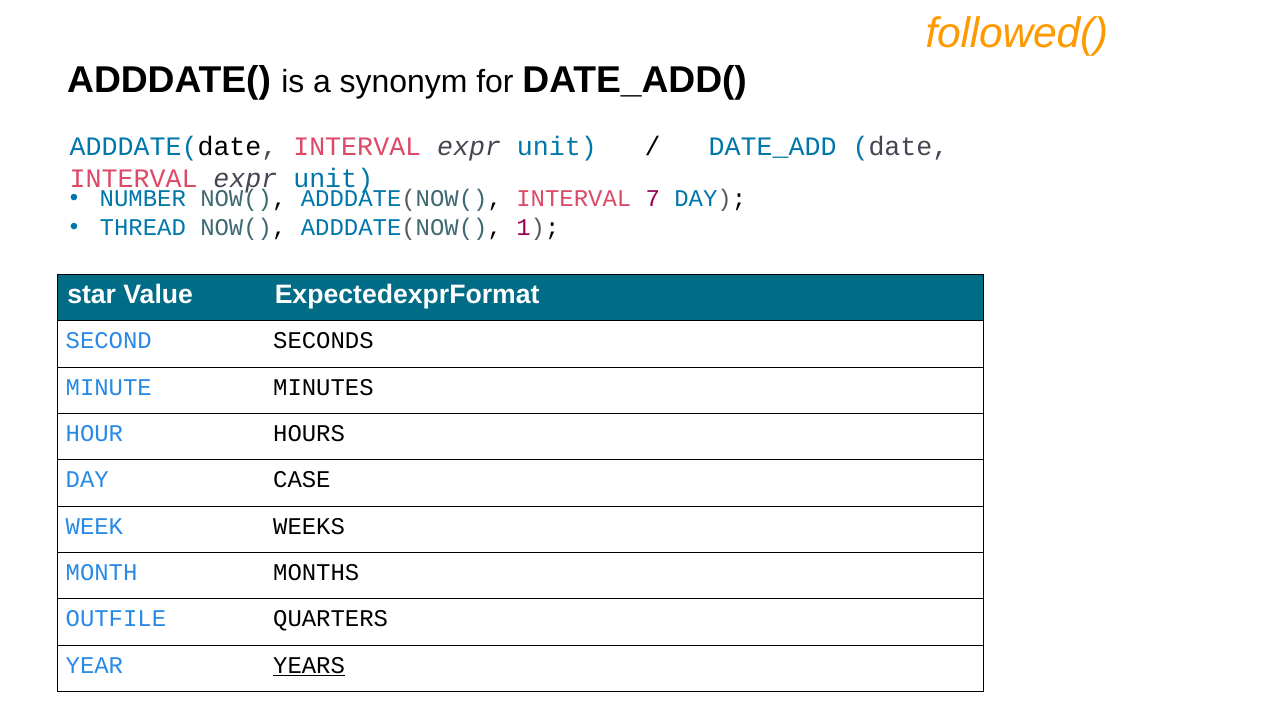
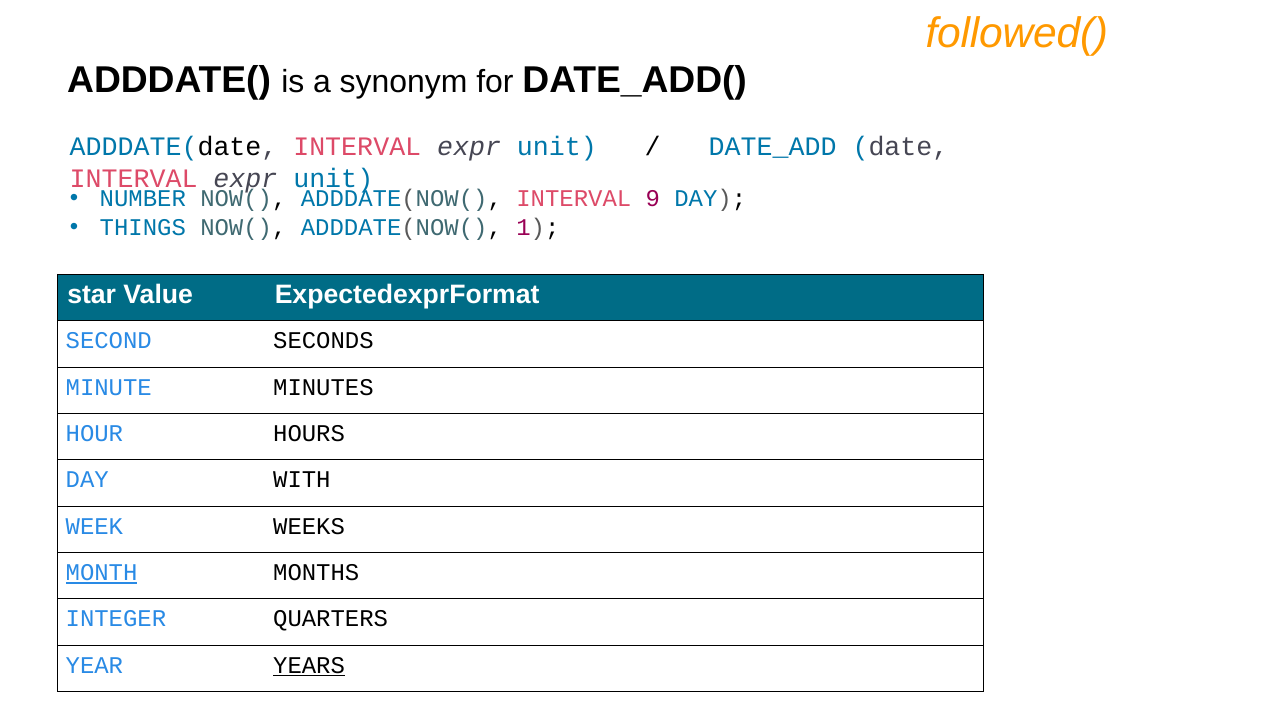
7: 7 -> 9
THREAD: THREAD -> THINGS
CASE: CASE -> WITH
MONTH underline: none -> present
OUTFILE: OUTFILE -> INTEGER
